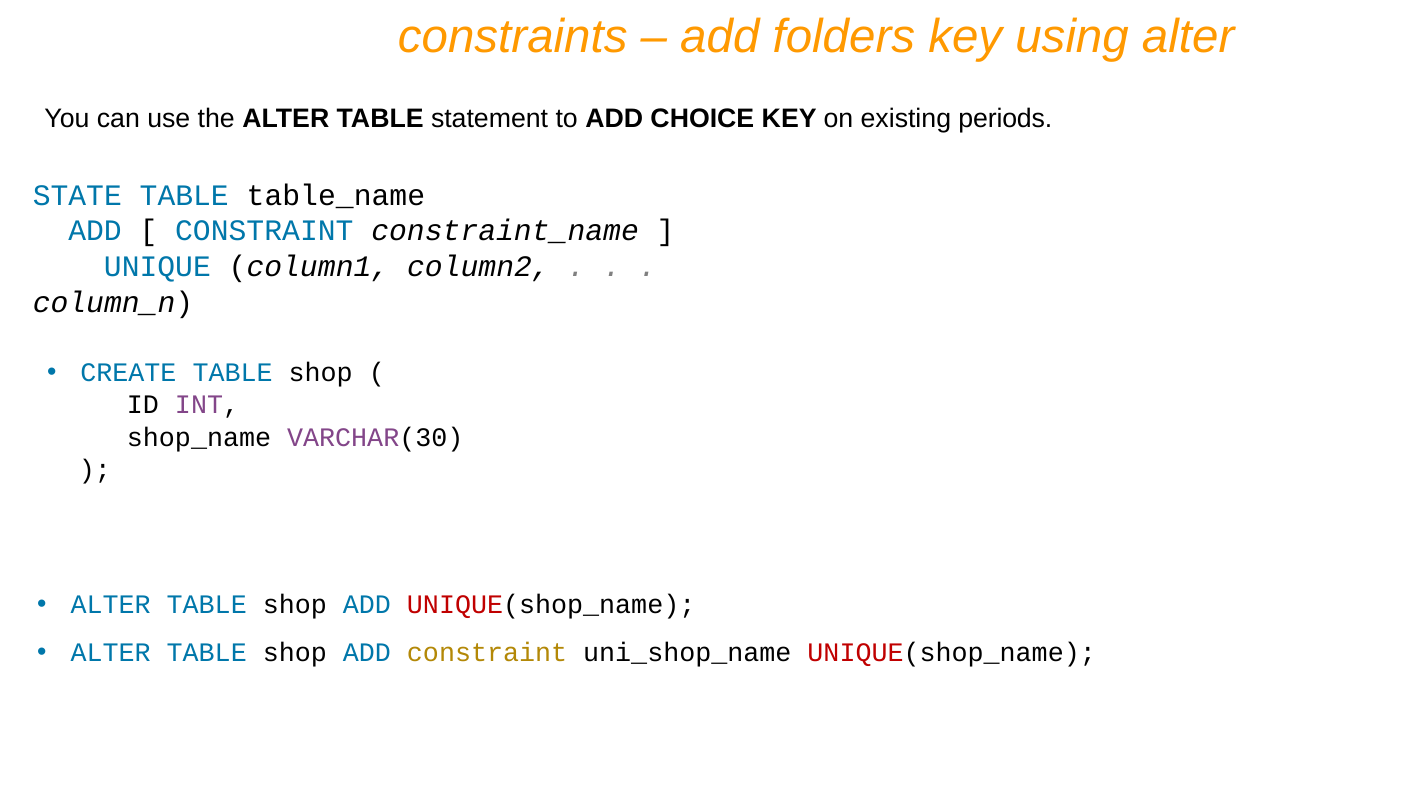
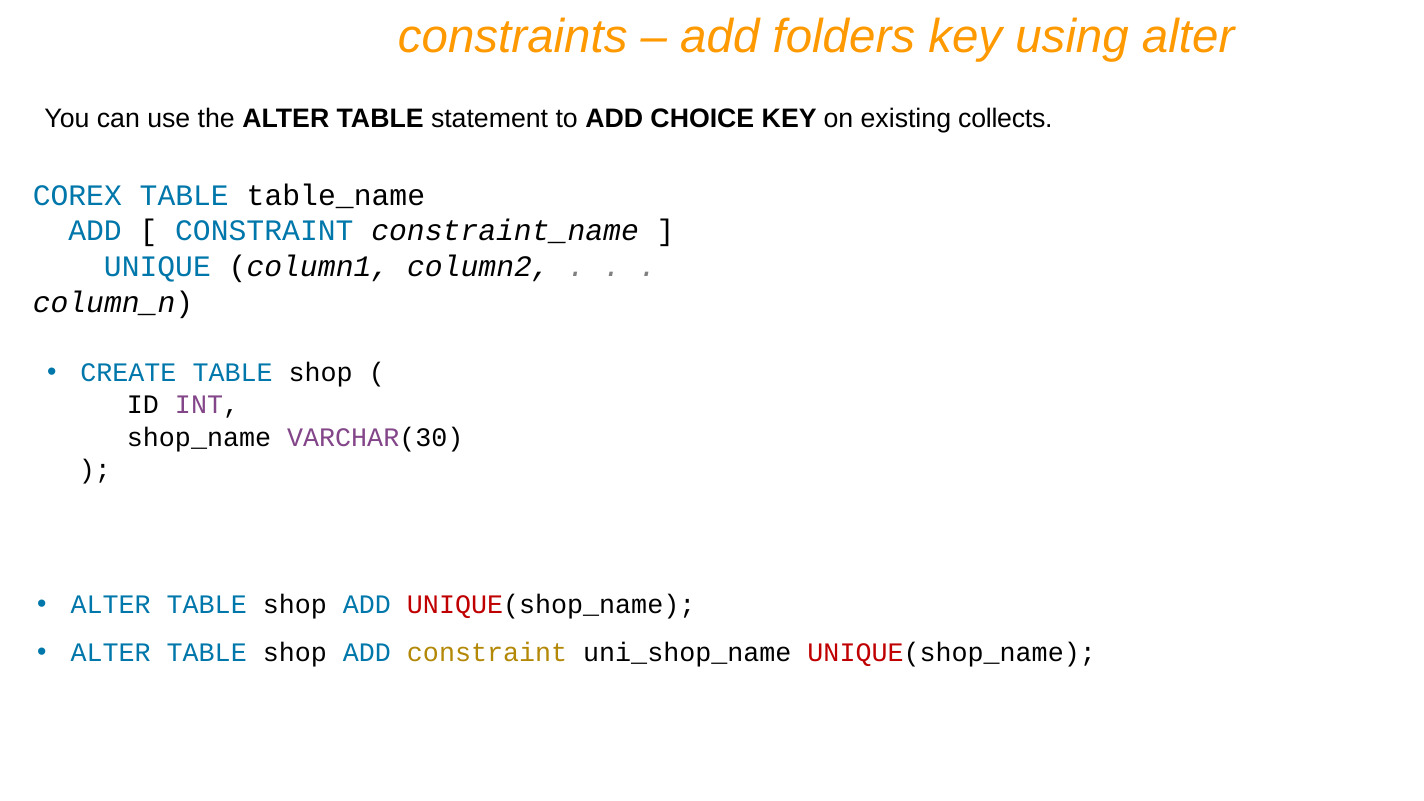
periods: periods -> collects
STATE: STATE -> COREX
